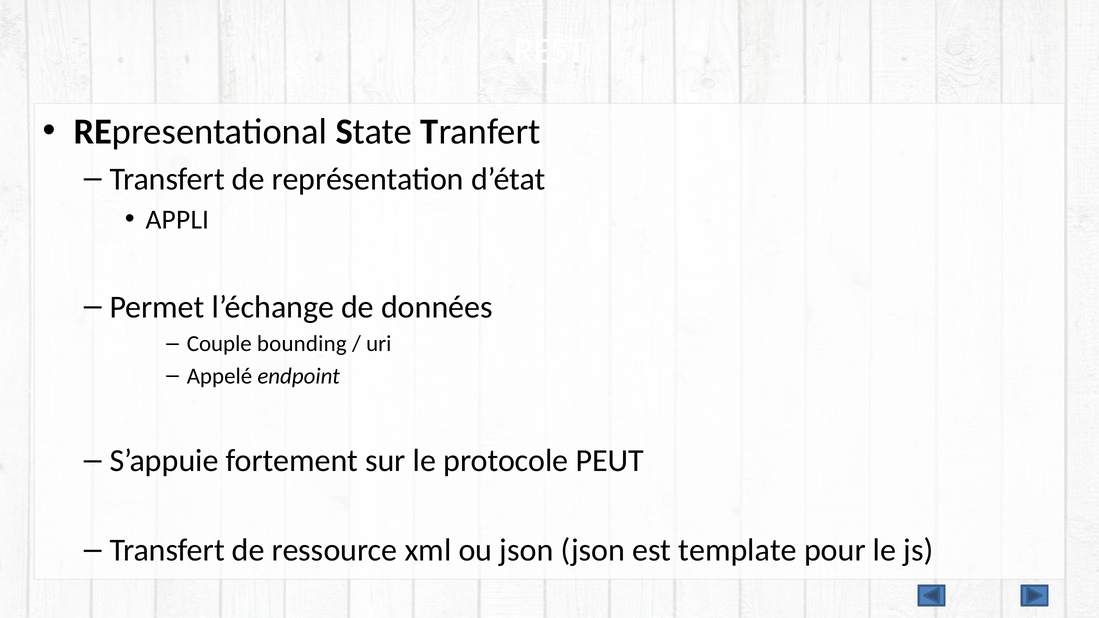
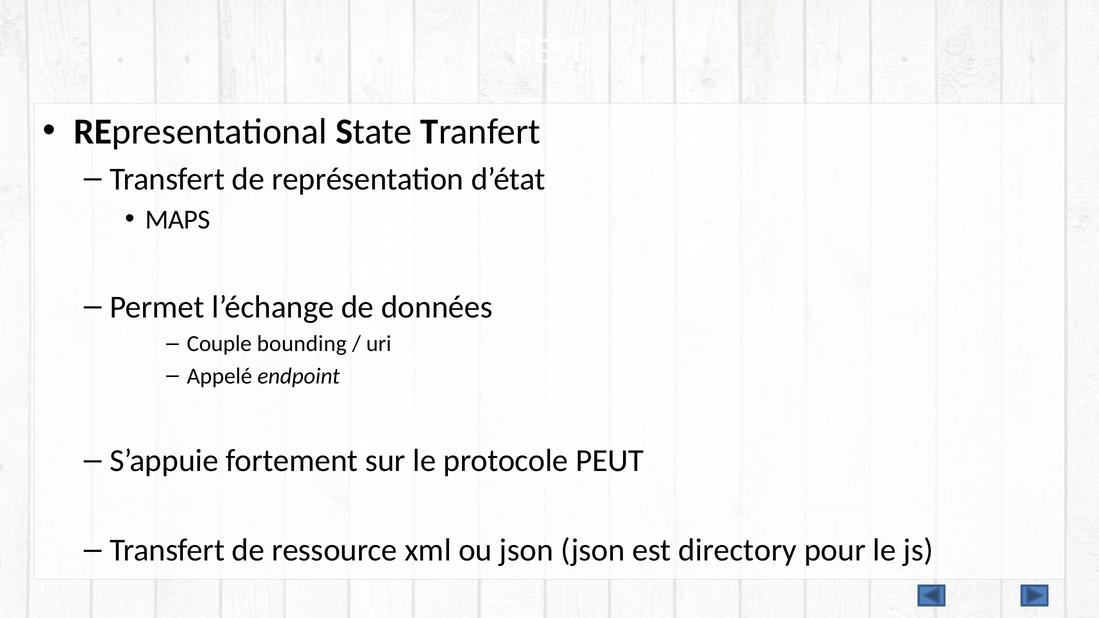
APPLI: APPLI -> MAPS
template: template -> directory
